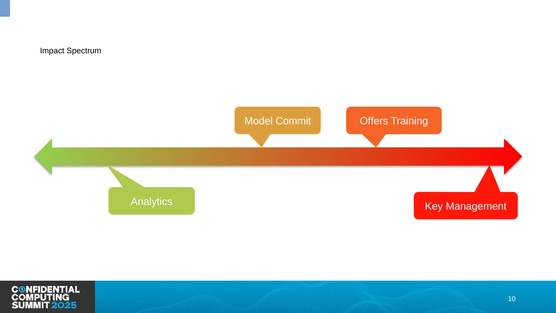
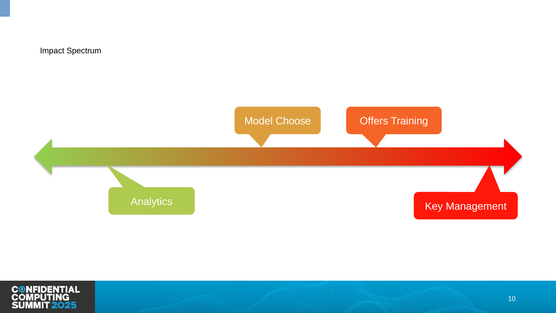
Commit: Commit -> Choose
